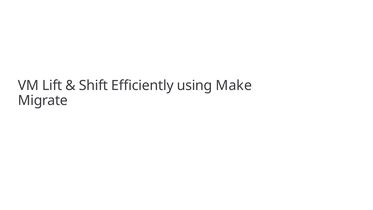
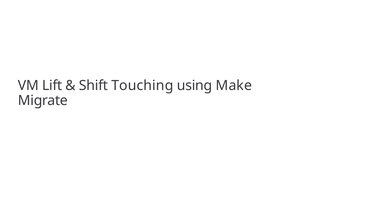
Efficiently: Efficiently -> Touching
